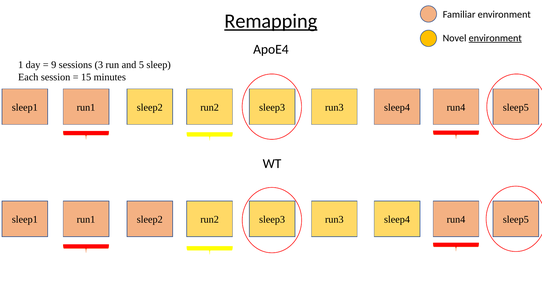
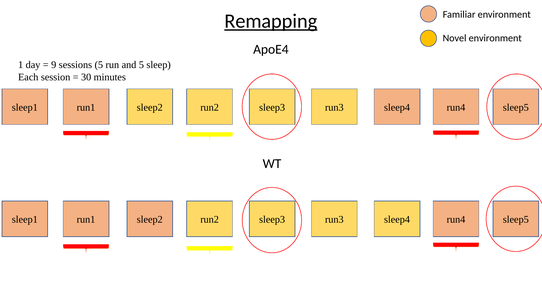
environment at (495, 38) underline: present -> none
sessions 3: 3 -> 5
15: 15 -> 30
